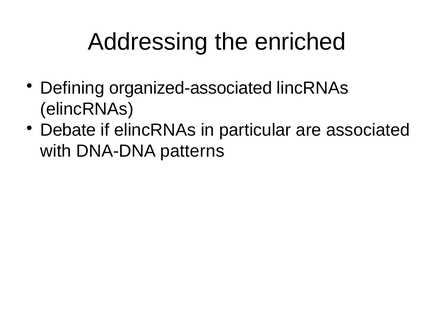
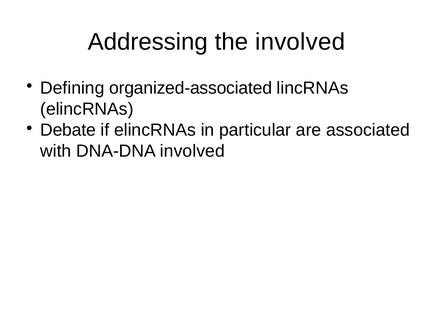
the enriched: enriched -> involved
DNA-DNA patterns: patterns -> involved
